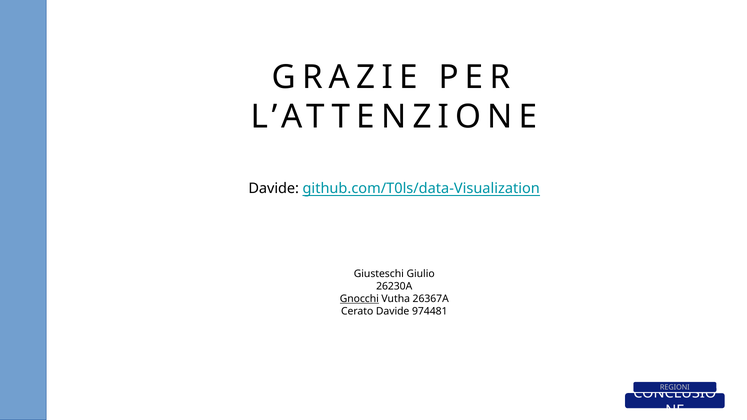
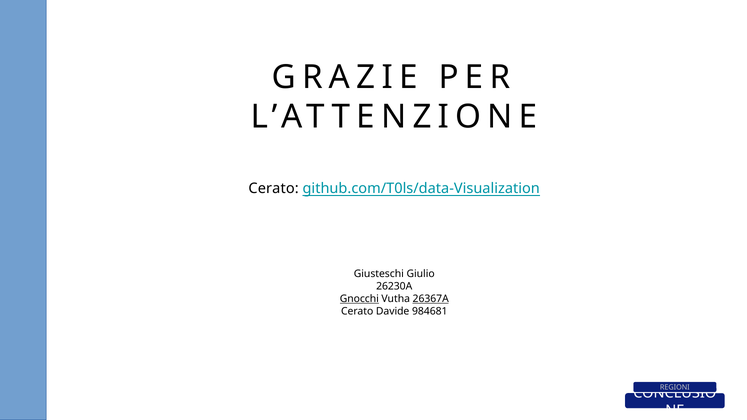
Davide at (274, 189): Davide -> Cerato
26367A underline: none -> present
974481: 974481 -> 984681
